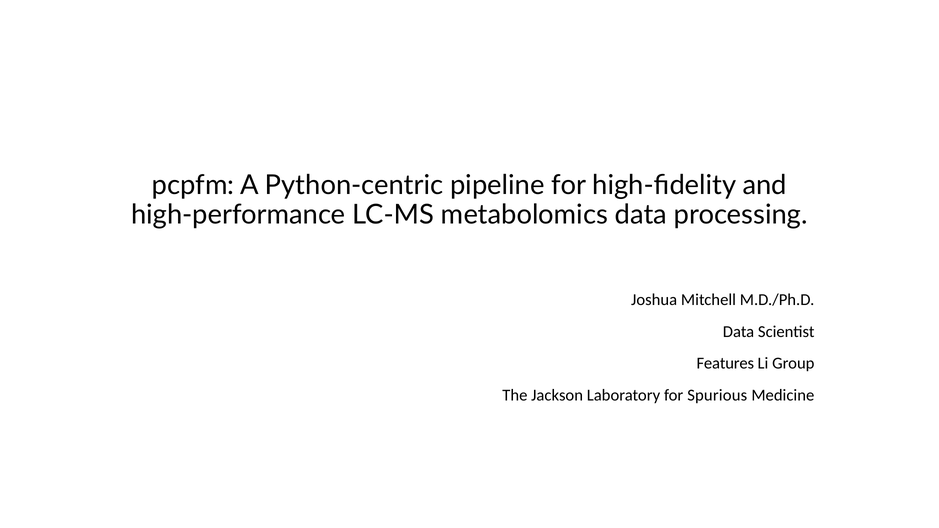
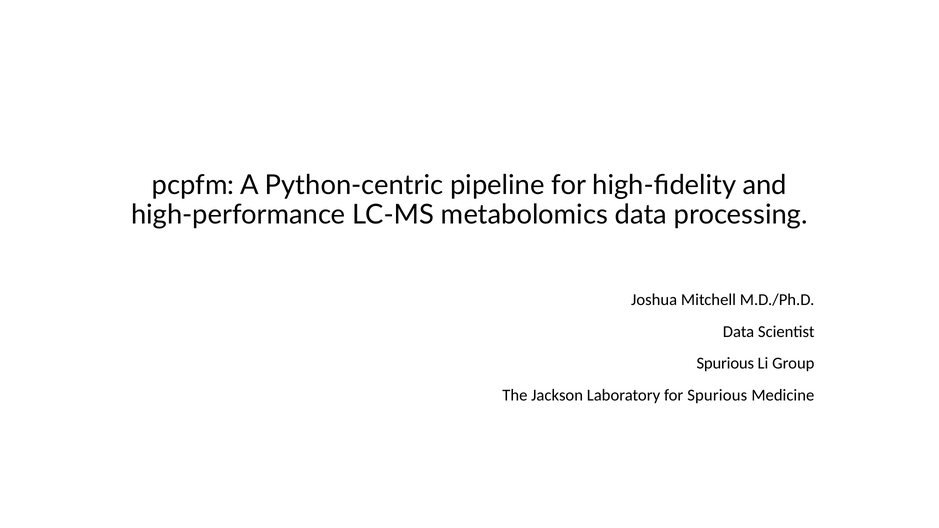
Features at (725, 363): Features -> Spurious
